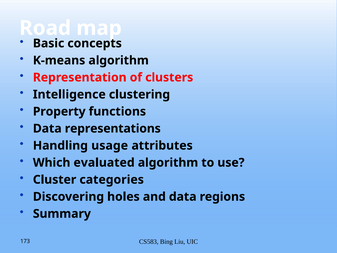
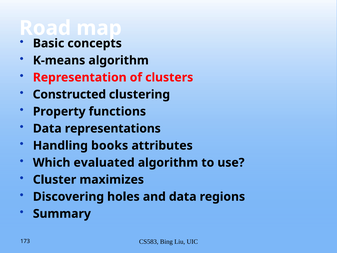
Intelligence: Intelligence -> Constructed
usage: usage -> books
categories: categories -> maximizes
